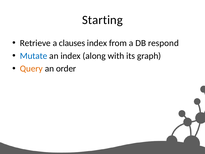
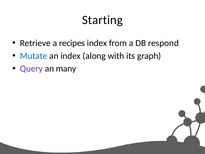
clauses: clauses -> recipes
Query colour: orange -> purple
order: order -> many
